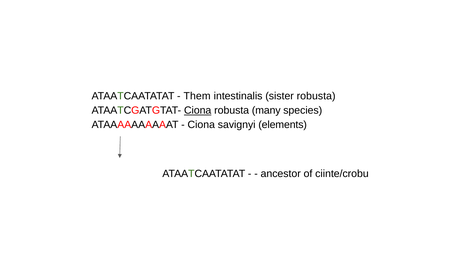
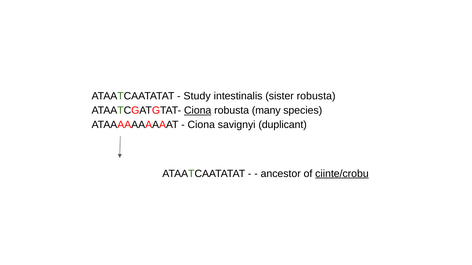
Them: Them -> Study
elements: elements -> duplicant
ciinte/crobu underline: none -> present
